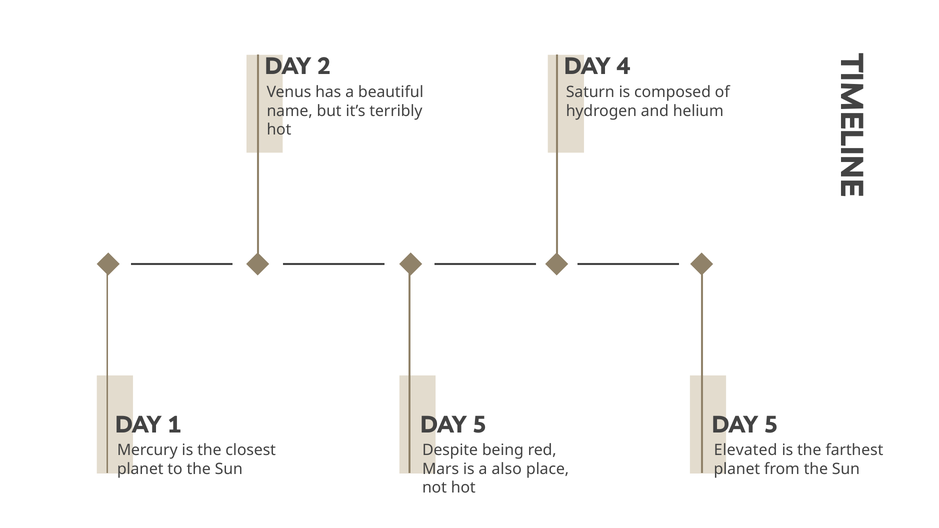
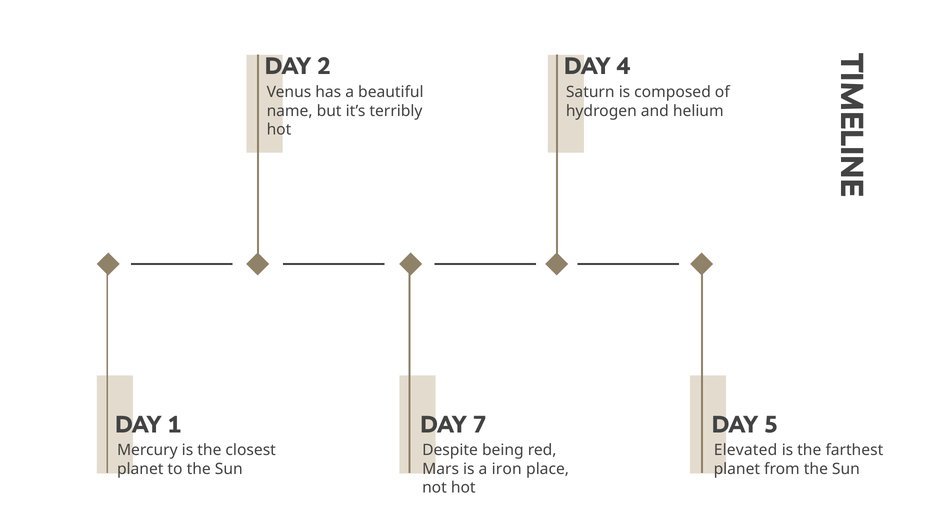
5 at (479, 425): 5 -> 7
also: also -> iron
